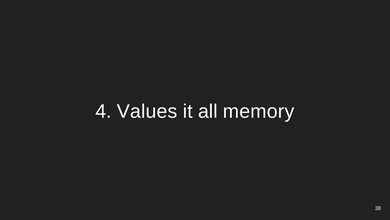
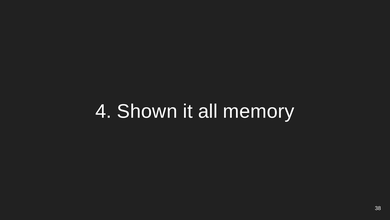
Values: Values -> Shown
